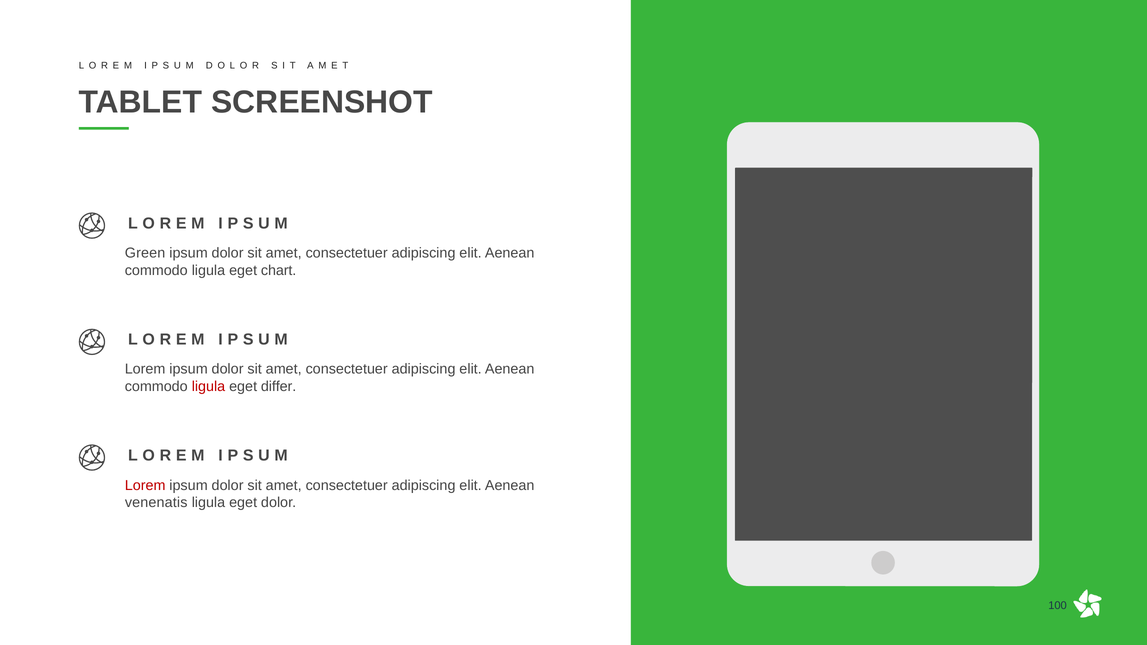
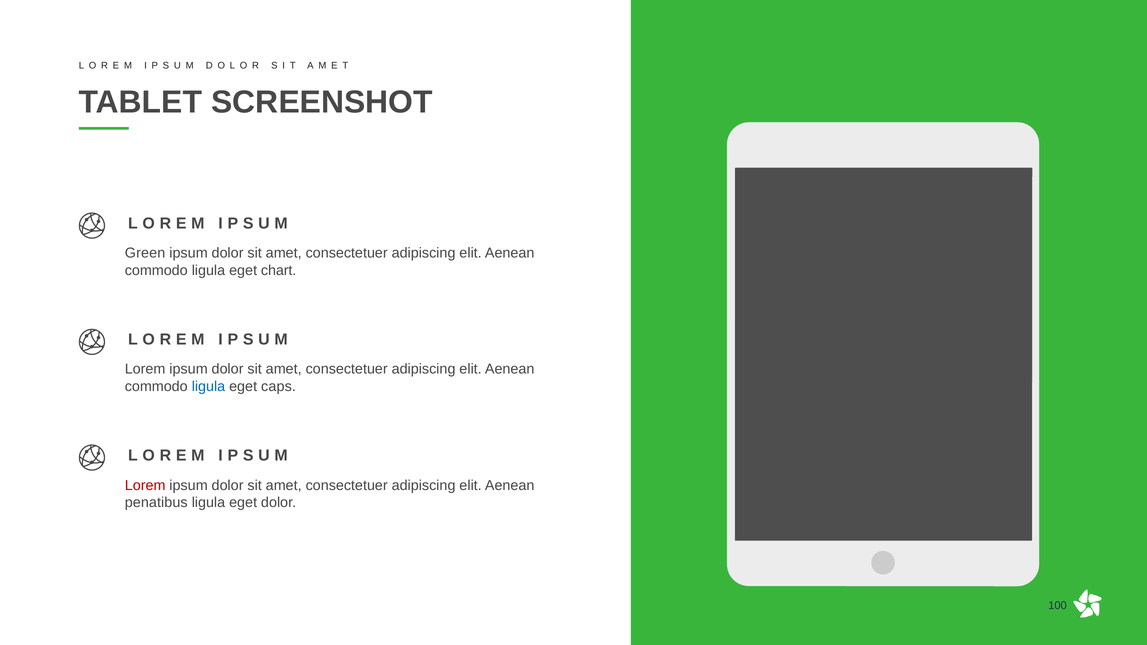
ligula at (208, 387) colour: red -> blue
differ: differ -> caps
venenatis: venenatis -> penatibus
